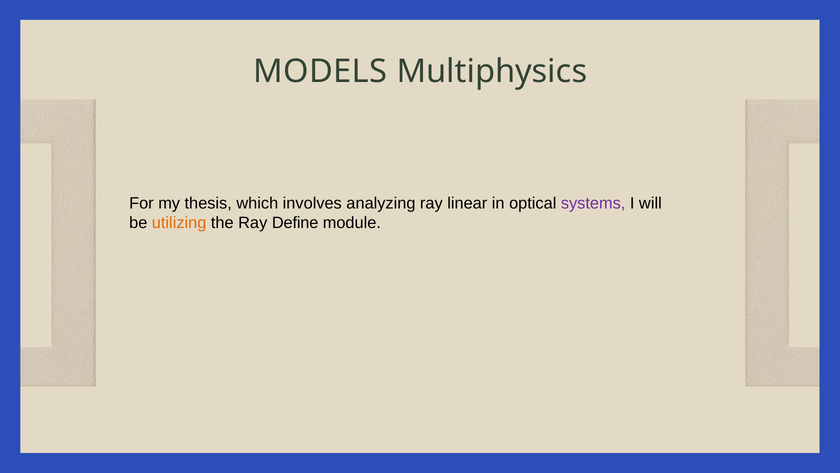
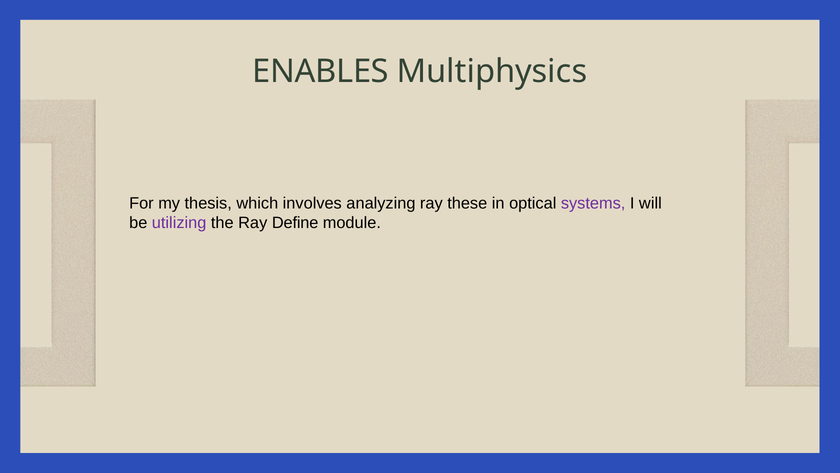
MODELS: MODELS -> ENABLES
linear: linear -> these
utilizing colour: orange -> purple
